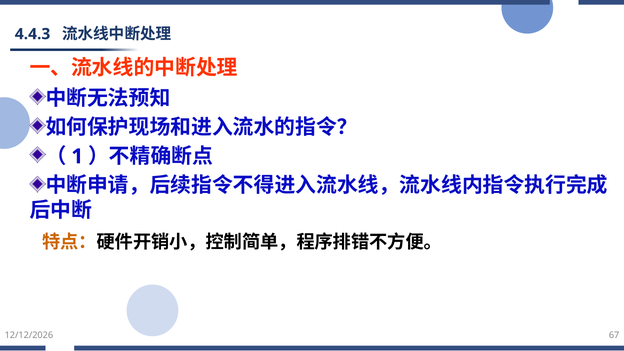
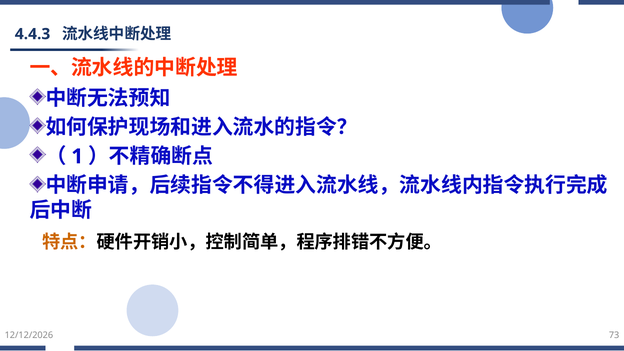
67: 67 -> 73
